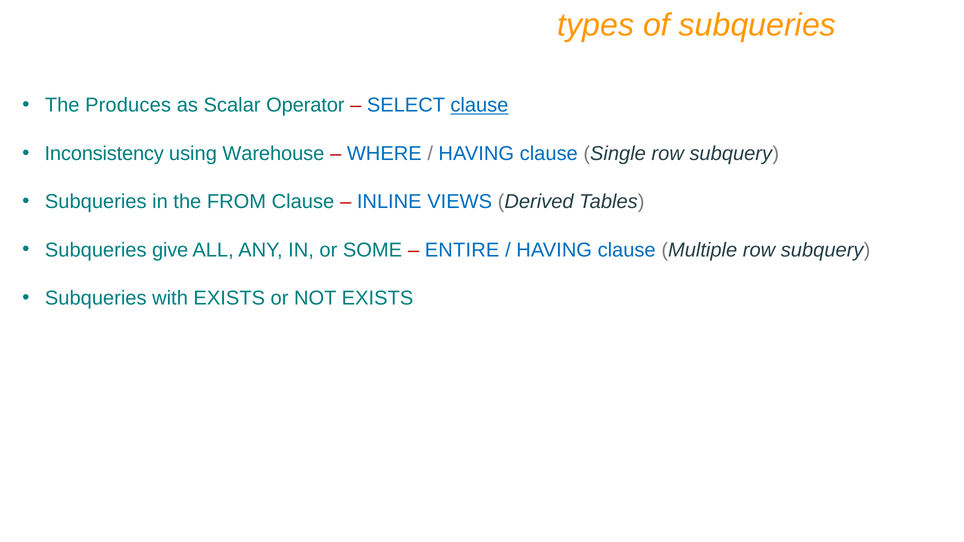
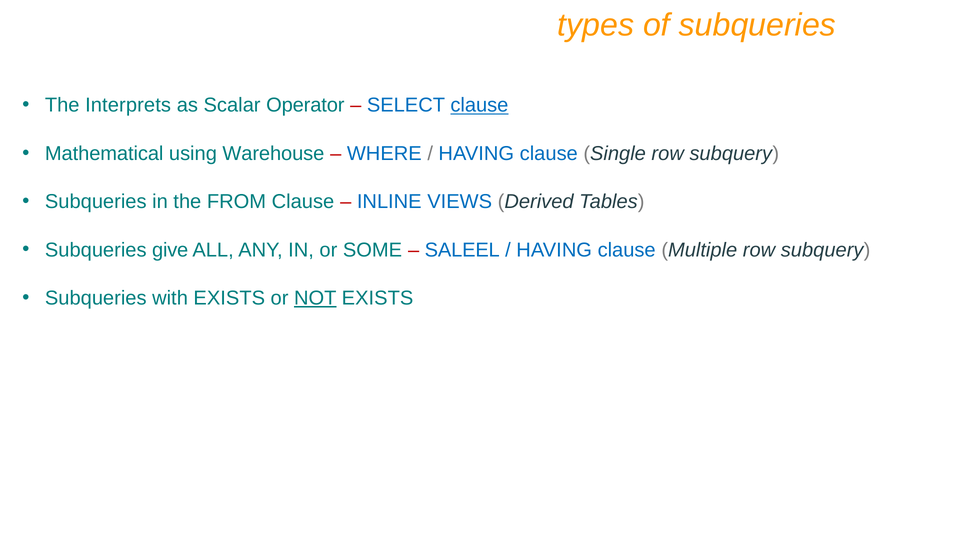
Produces: Produces -> Interprets
Inconsistency: Inconsistency -> Mathematical
ENTIRE: ENTIRE -> SALEEL
NOT underline: none -> present
